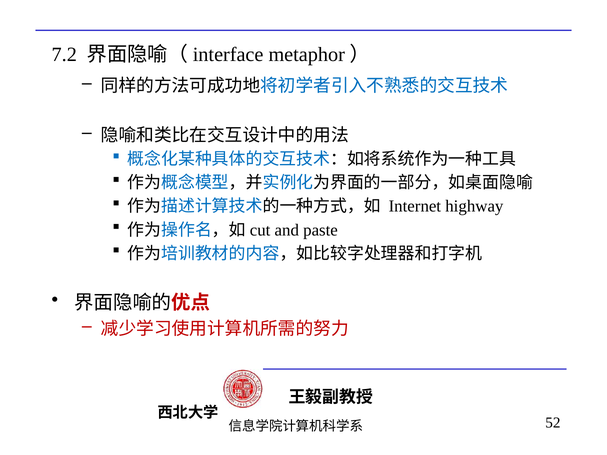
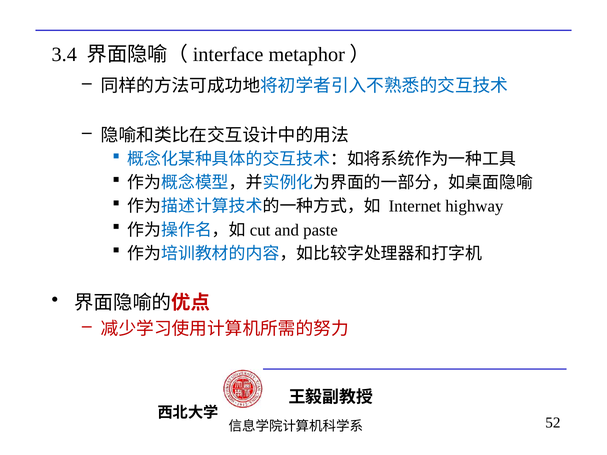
7.2: 7.2 -> 3.4
